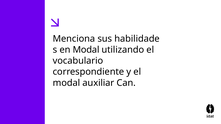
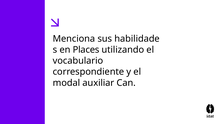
en Modal: Modal -> Places
